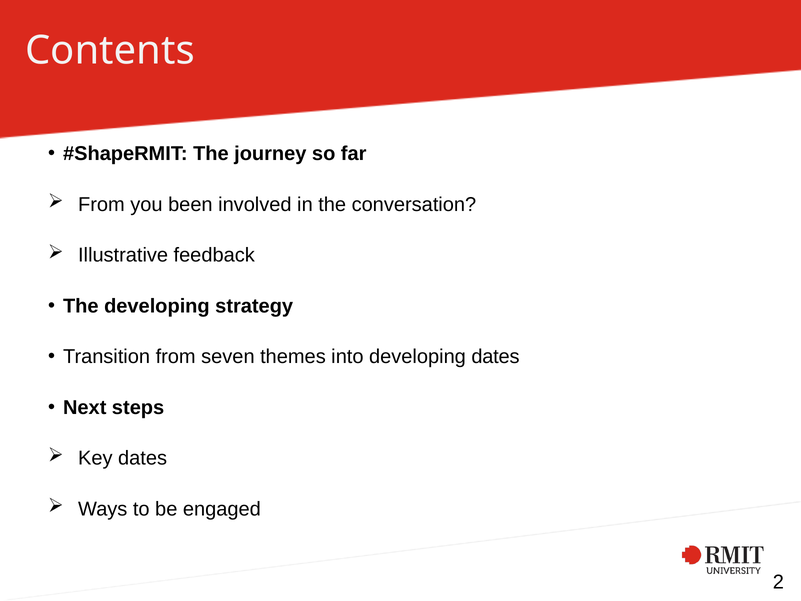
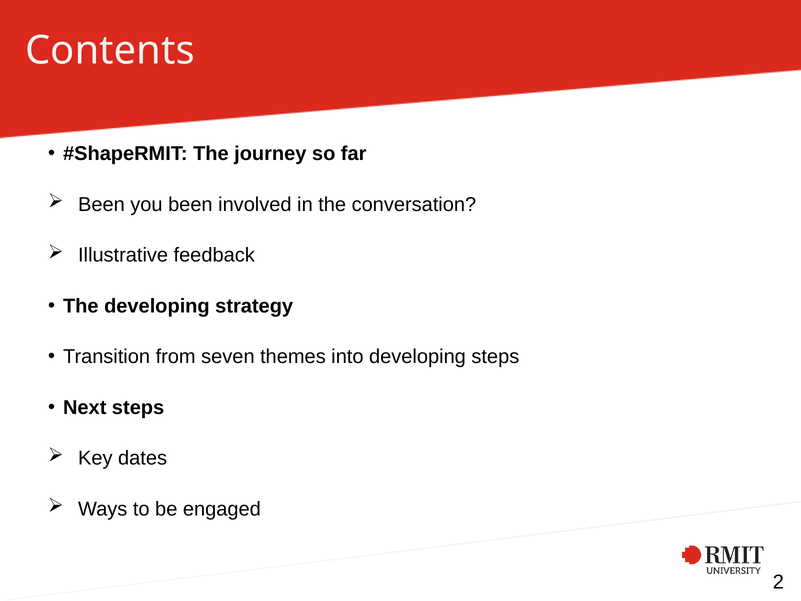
From at (101, 204): From -> Been
developing dates: dates -> steps
